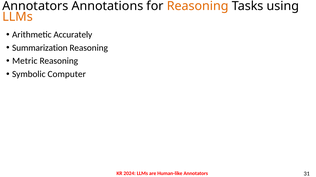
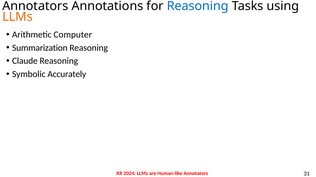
Reasoning at (198, 6) colour: orange -> blue
Accurately: Accurately -> Computer
Metric: Metric -> Claude
Computer: Computer -> Accurately
